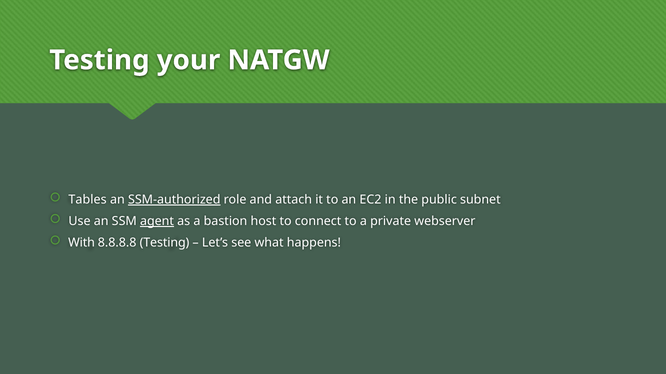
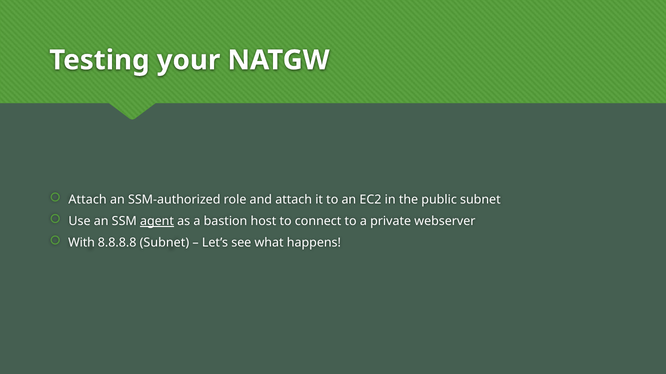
Tables at (88, 200): Tables -> Attach
SSM-authorized underline: present -> none
8.8.8.8 Testing: Testing -> Subnet
